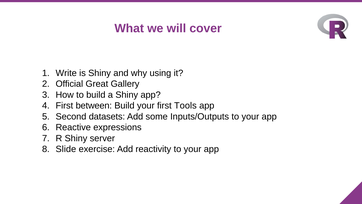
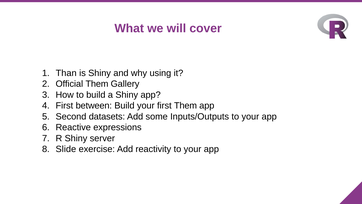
Write: Write -> Than
Official Great: Great -> Them
first Tools: Tools -> Them
